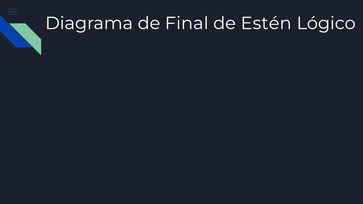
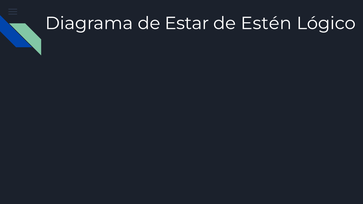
Final: Final -> Estar
